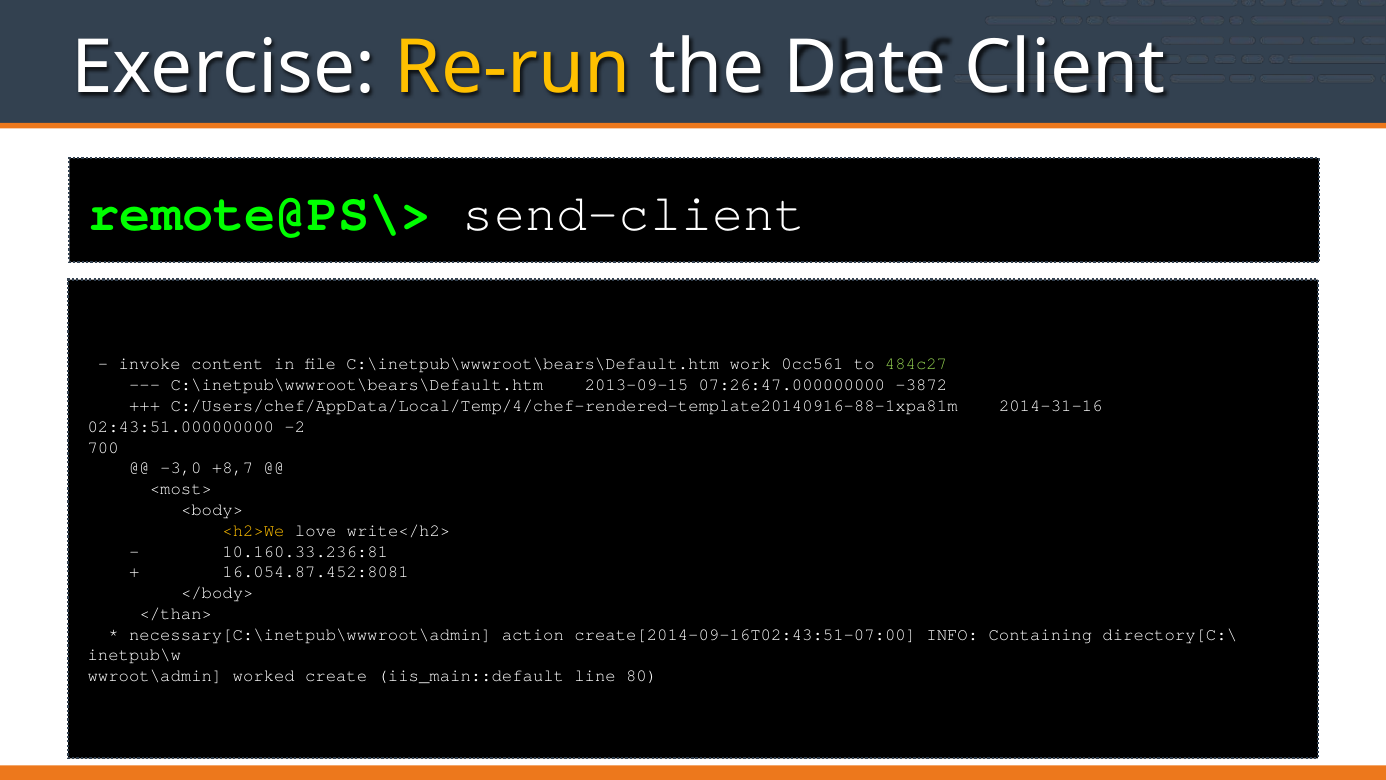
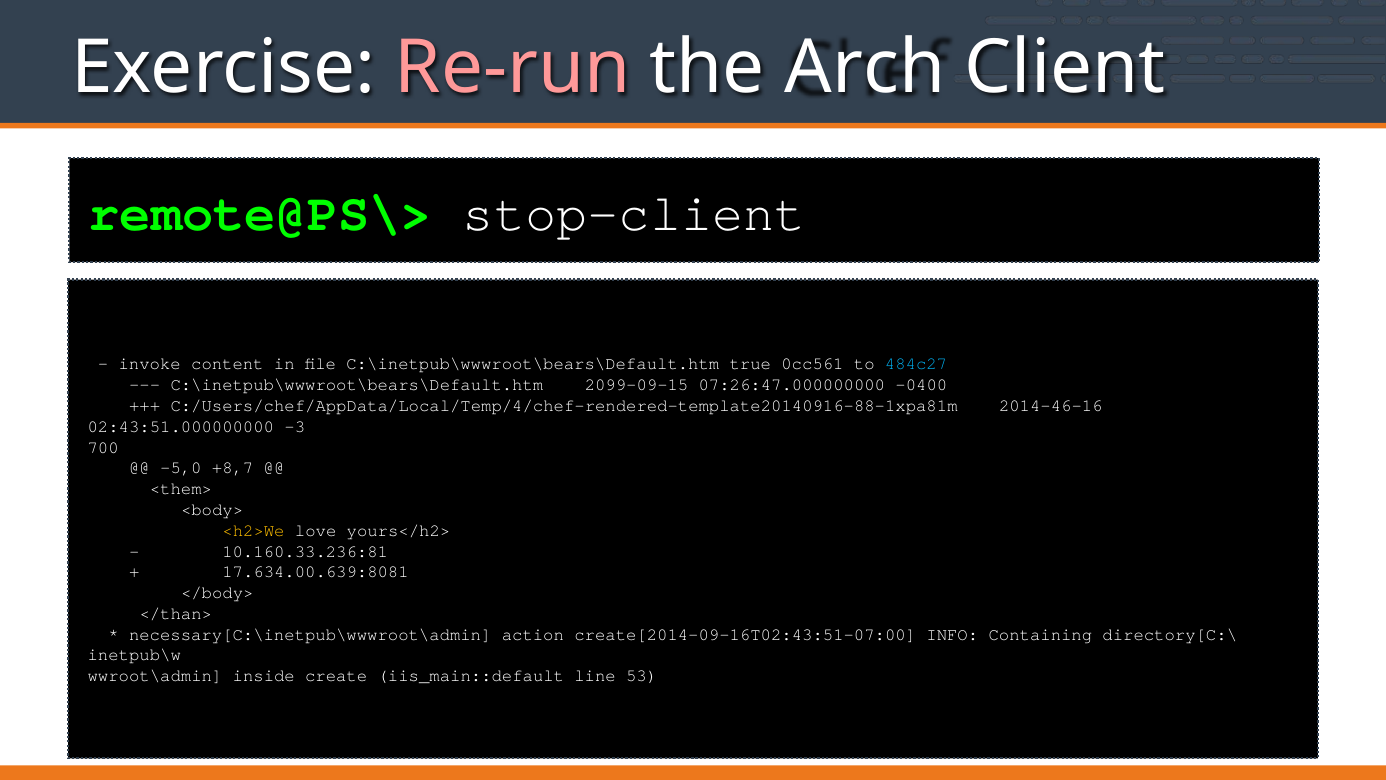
Re-run colour: yellow -> pink
Date: Date -> Arch
send-client: send-client -> stop-client
work: work -> true
484c27 colour: light green -> light blue
2013-09-15: 2013-09-15 -> 2099-09-15
-3872: -3872 -> -0400
2014-31-16: 2014-31-16 -> 2014-46-16
-2: -2 -> -3
-3,0: -3,0 -> -5,0
<most>: <most> -> <them>
write</h2>: write</h2> -> yours</h2>
16.054.87.452:8081: 16.054.87.452:8081 -> 17.634.00.639:8081
worked: worked -> inside
80: 80 -> 53
